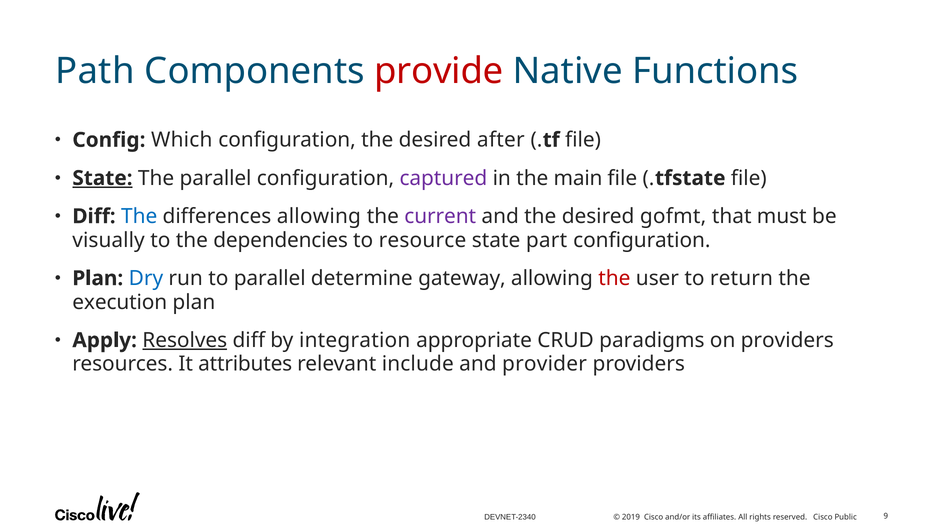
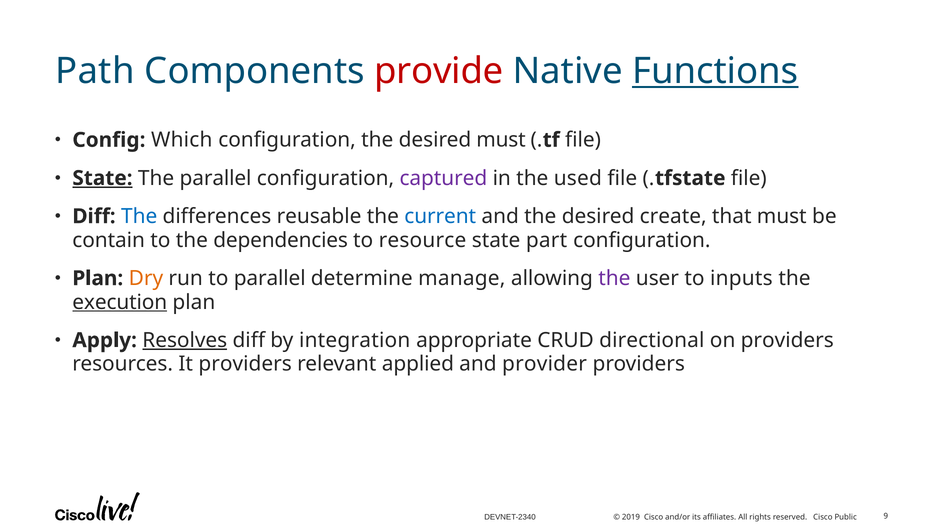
Functions underline: none -> present
desired after: after -> must
main: main -> used
differences allowing: allowing -> reusable
current colour: purple -> blue
gofmt: gofmt -> create
visually: visually -> contain
Dry colour: blue -> orange
gateway: gateway -> manage
the at (614, 278) colour: red -> purple
return: return -> inputs
execution underline: none -> present
paradigms: paradigms -> directional
It attributes: attributes -> providers
include: include -> applied
